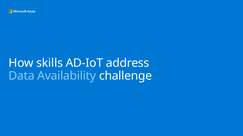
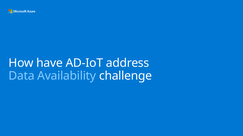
skills: skills -> have
